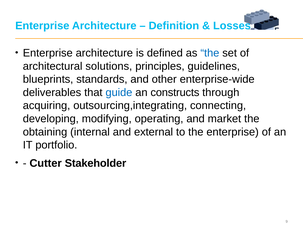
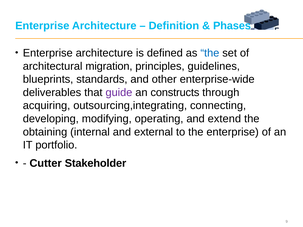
Losses: Losses -> Phases
solutions: solutions -> migration
guide colour: blue -> purple
market: market -> extend
